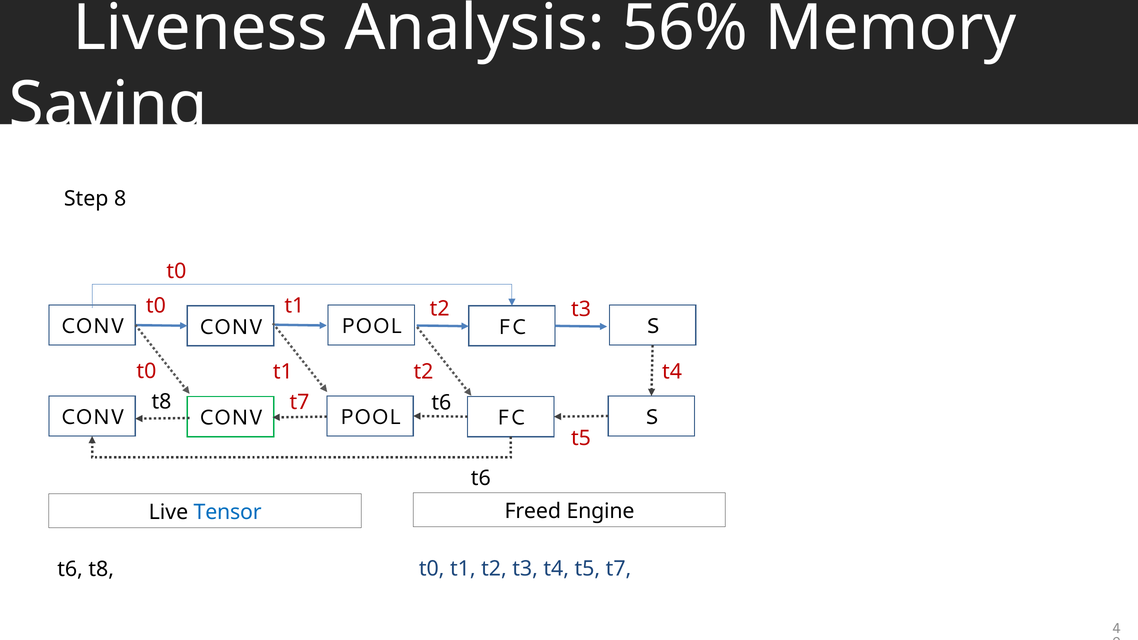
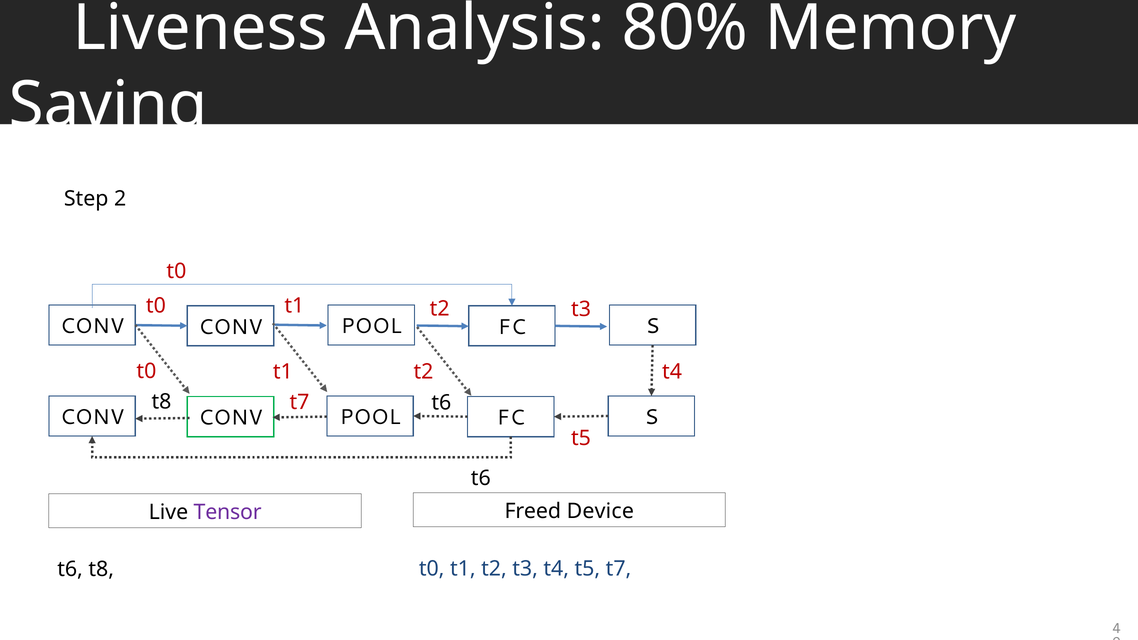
56%: 56% -> 80%
8: 8 -> 2
Engine: Engine -> Device
Tensor colour: blue -> purple
